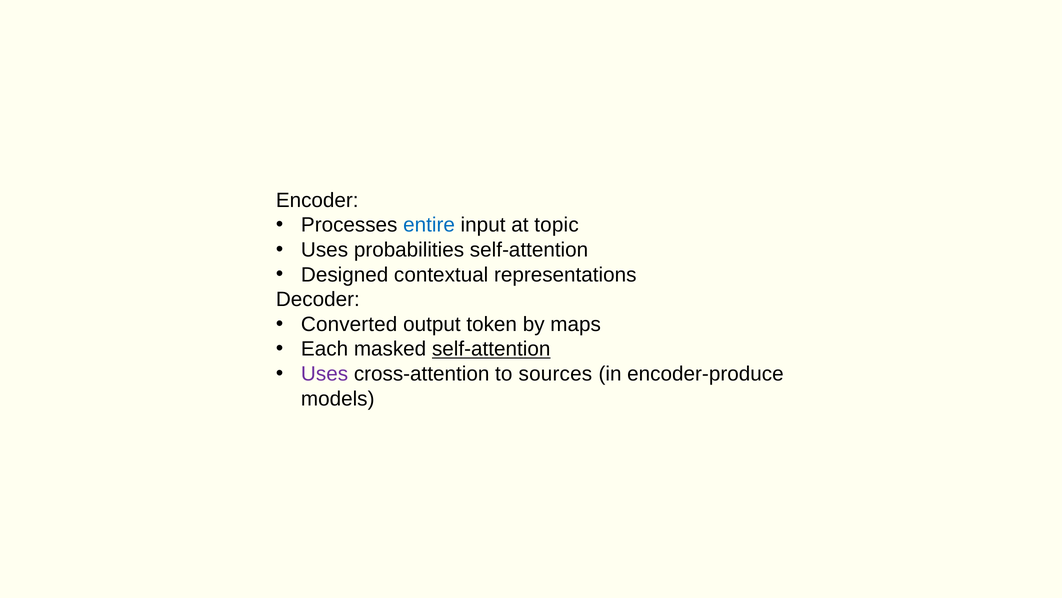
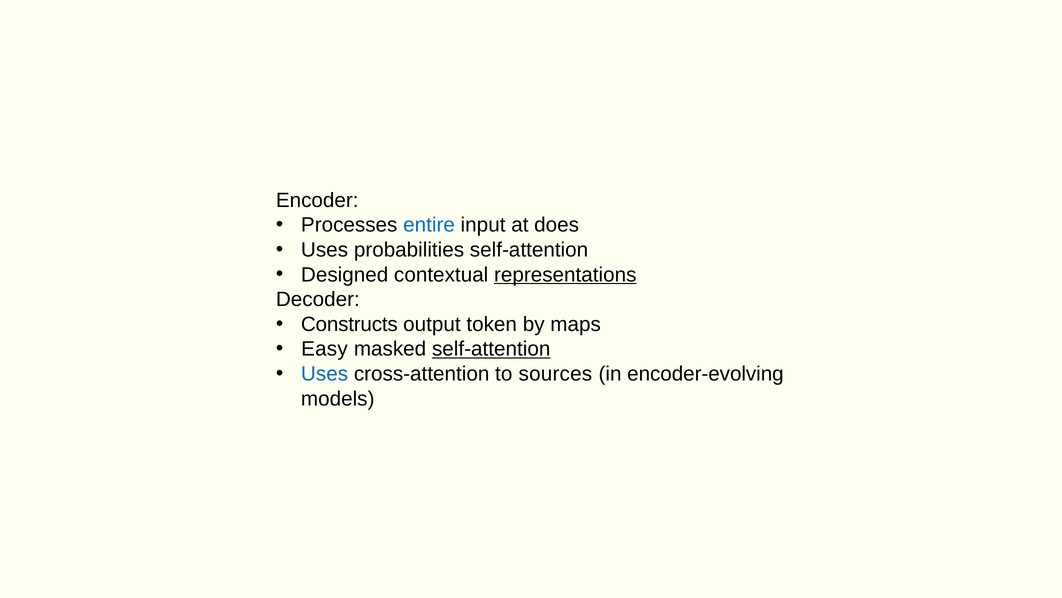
topic: topic -> does
representations underline: none -> present
Converted: Converted -> Constructs
Each: Each -> Easy
Uses at (325, 374) colour: purple -> blue
encoder-produce: encoder-produce -> encoder-evolving
